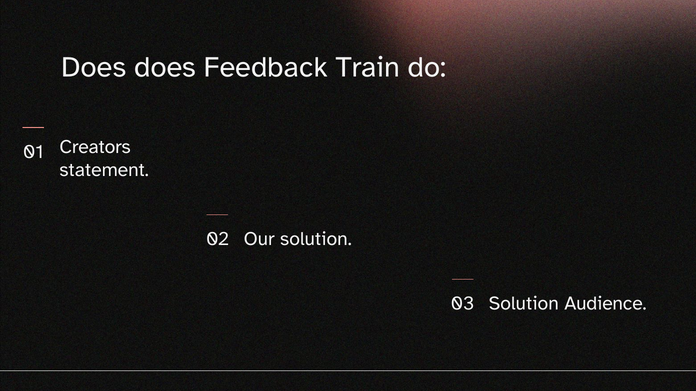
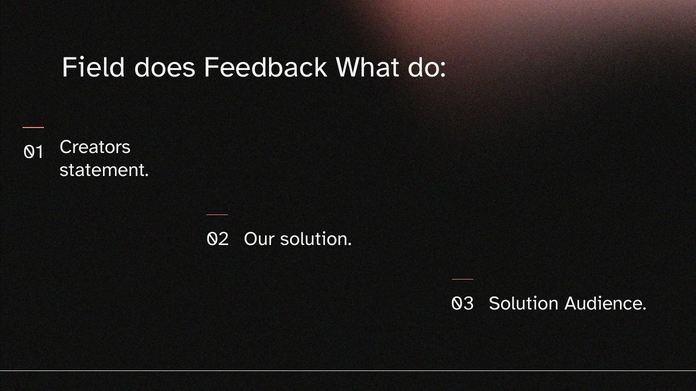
Does at (94, 67): Does -> Field
Train: Train -> What
